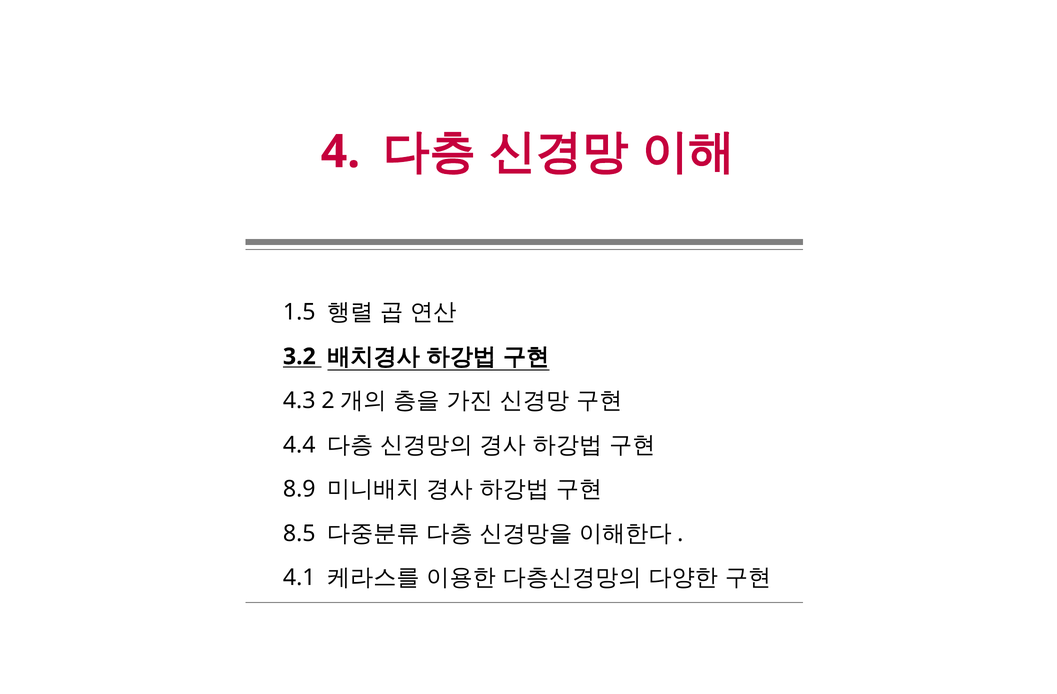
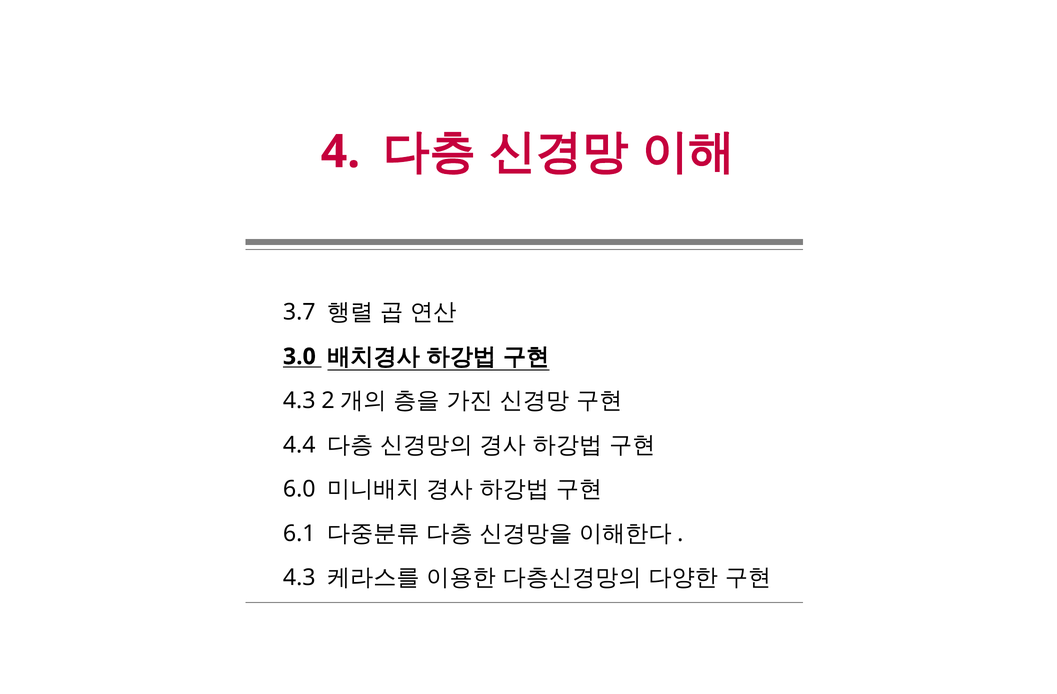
1.5: 1.5 -> 3.7
3.2: 3.2 -> 3.0
8.9: 8.9 -> 6.0
8.5: 8.5 -> 6.1
4.1 at (299, 578): 4.1 -> 4.3
